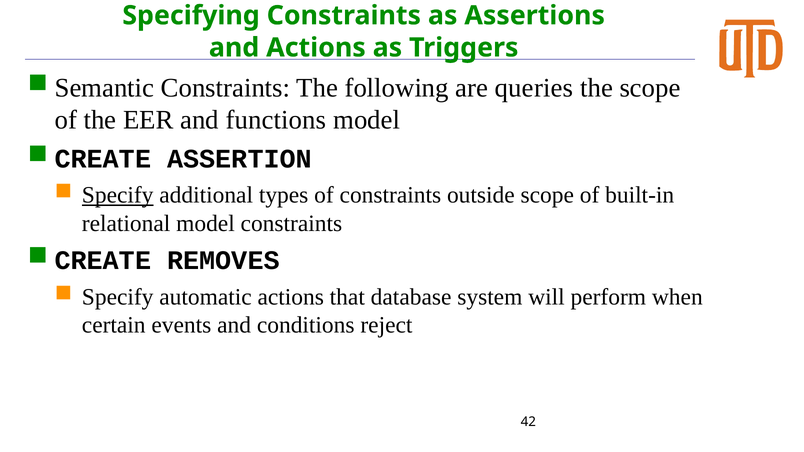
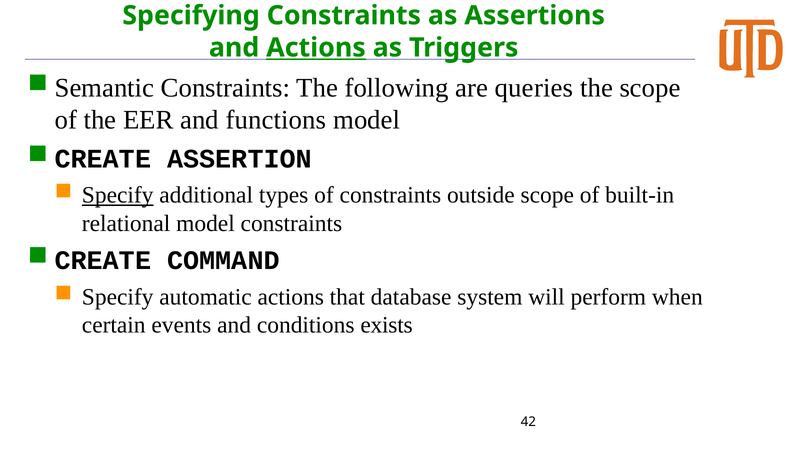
Actions at (316, 48) underline: none -> present
REMOVES: REMOVES -> COMMAND
reject: reject -> exists
